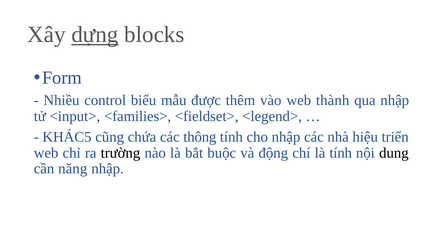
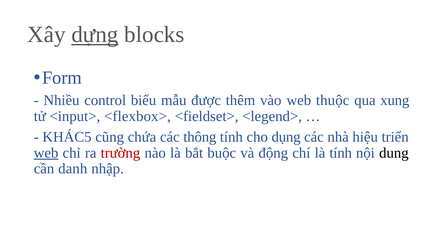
thành: thành -> thuộc
qua nhập: nhập -> xung
<families>: <families> -> <flexbox>
cho nhập: nhập -> dụng
web at (46, 153) underline: none -> present
trường colour: black -> red
năng: năng -> danh
